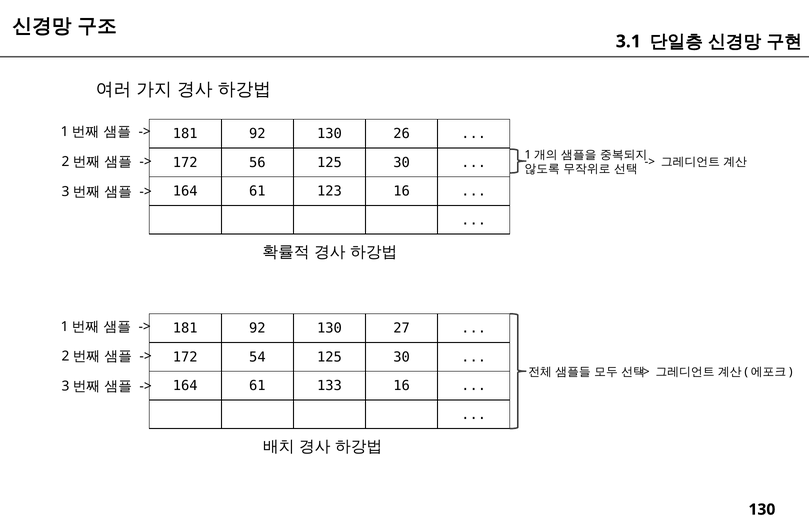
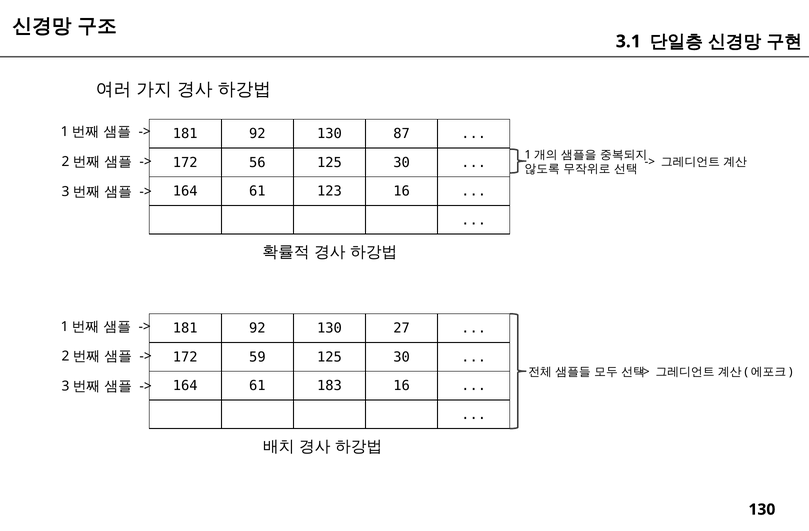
26: 26 -> 87
54: 54 -> 59
133: 133 -> 183
